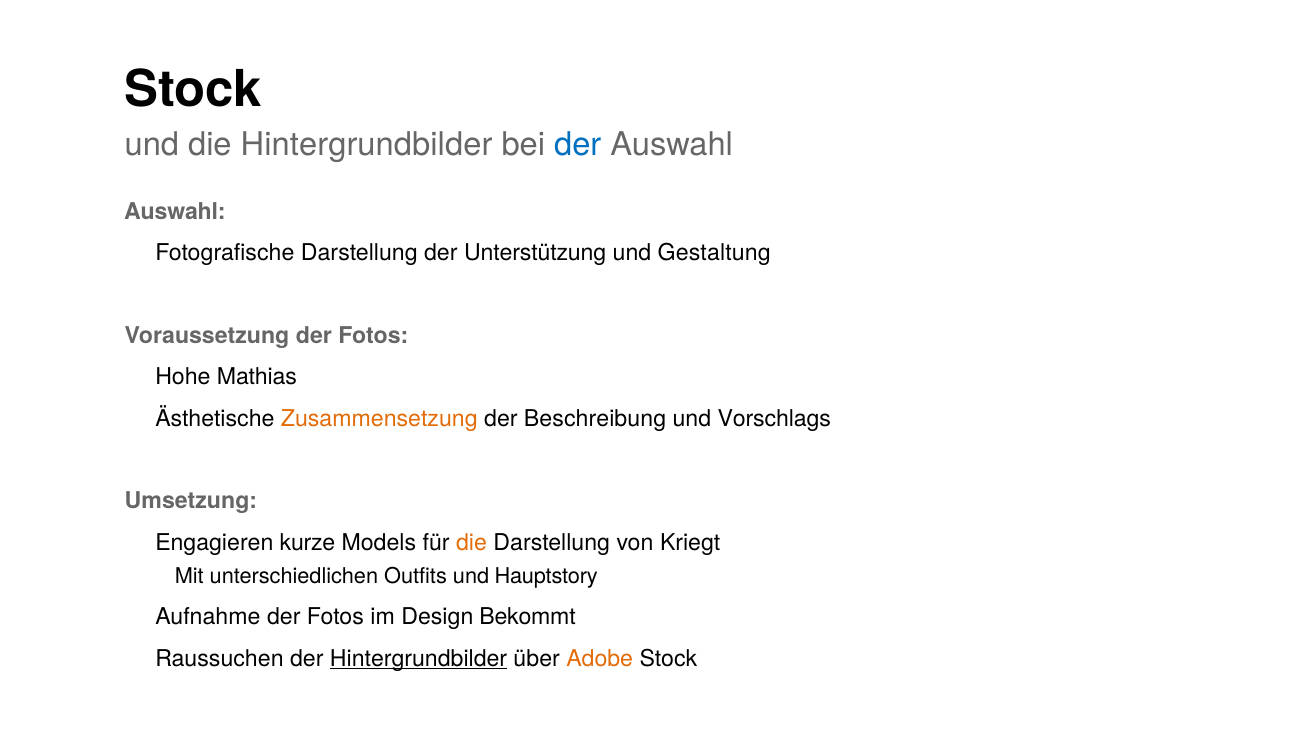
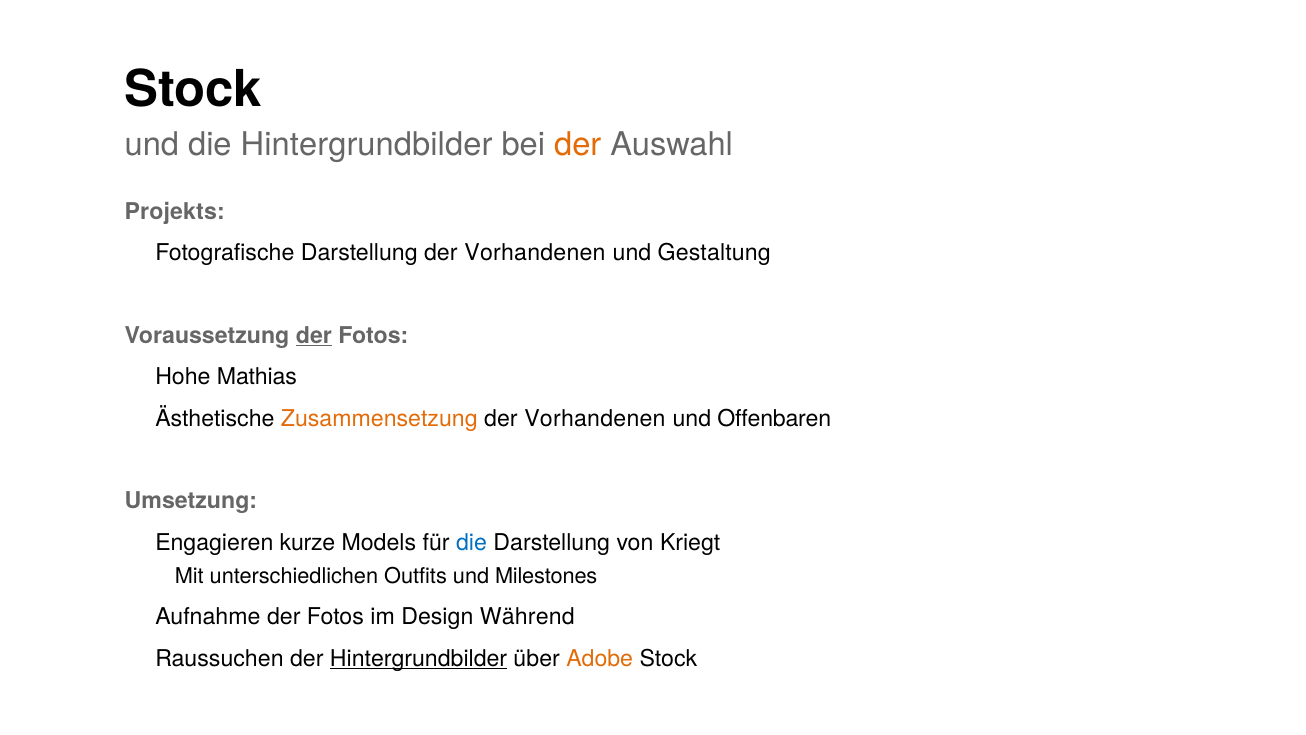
der at (578, 144) colour: blue -> orange
Auswahl at (175, 211): Auswahl -> Projekts
Darstellung der Unterstützung: Unterstützung -> Vorhandenen
der at (314, 336) underline: none -> present
Beschreibung at (595, 418): Beschreibung -> Vorhandenen
Vorschlags: Vorschlags -> Offenbaren
die at (471, 542) colour: orange -> blue
Hauptstory: Hauptstory -> Milestones
Bekommt: Bekommt -> Während
